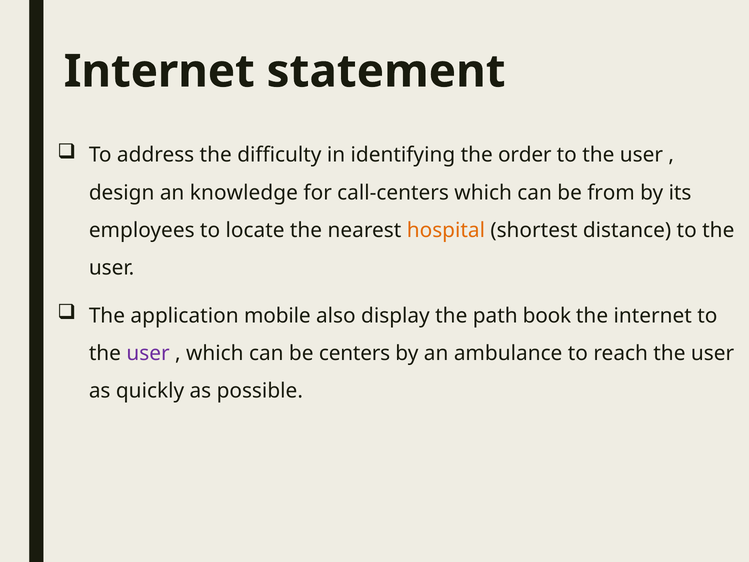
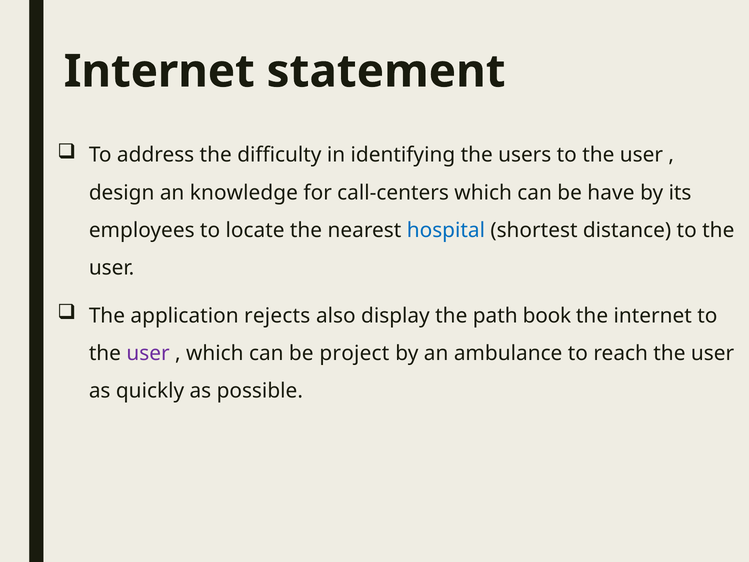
order: order -> users
from: from -> have
hospital colour: orange -> blue
mobile: mobile -> rejects
centers: centers -> project
